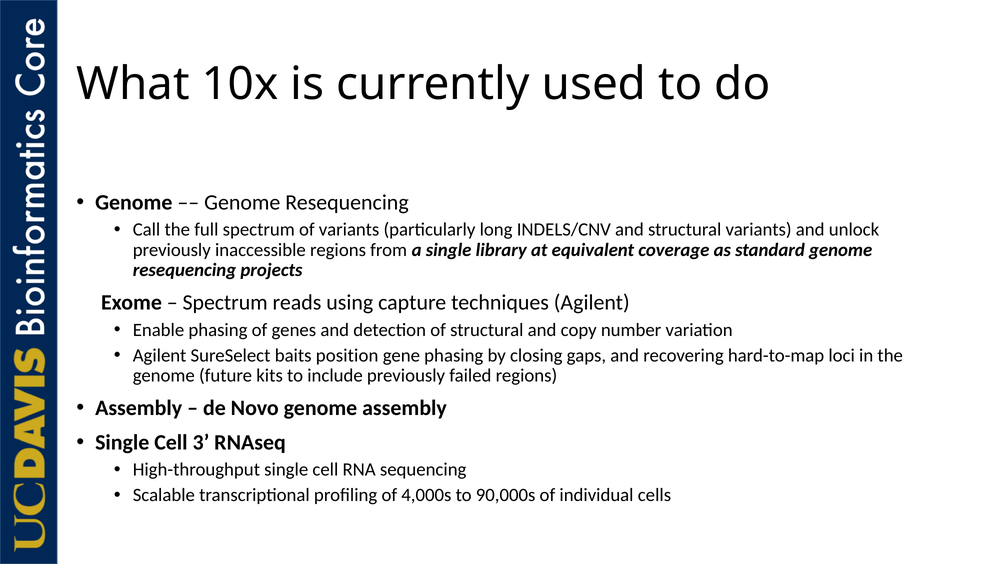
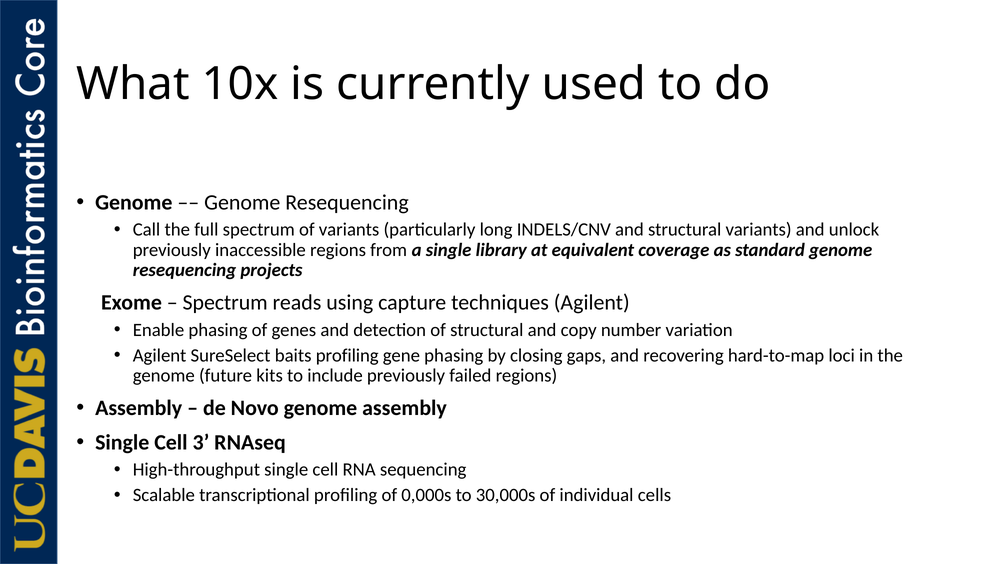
baits position: position -> profiling
4,000s: 4,000s -> 0,000s
90,000s: 90,000s -> 30,000s
